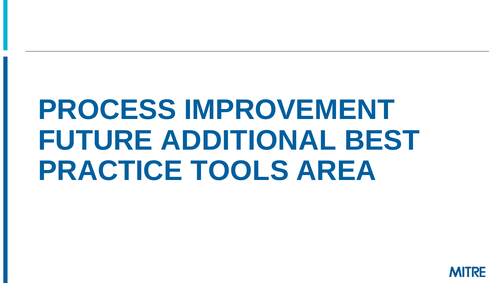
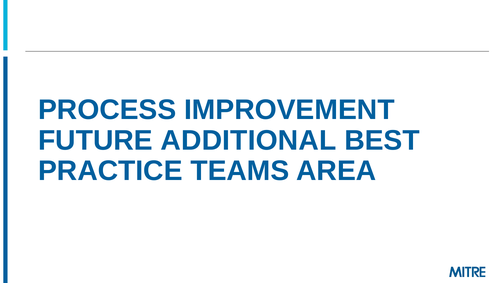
TOOLS: TOOLS -> TEAMS
